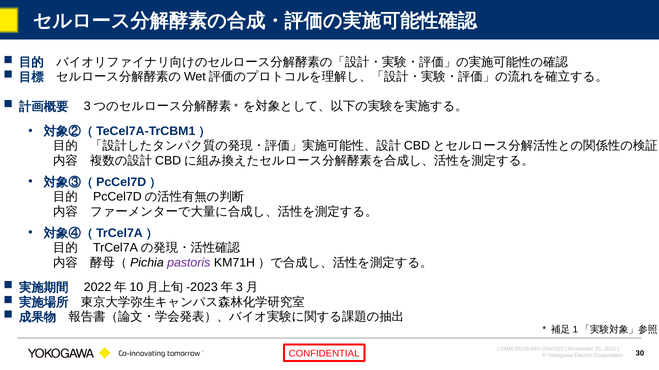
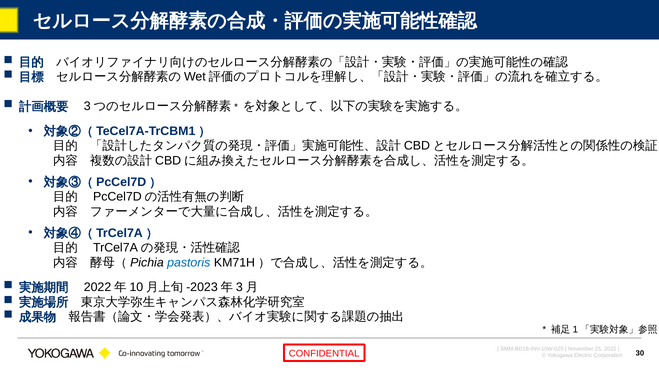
pastoris colour: purple -> blue
